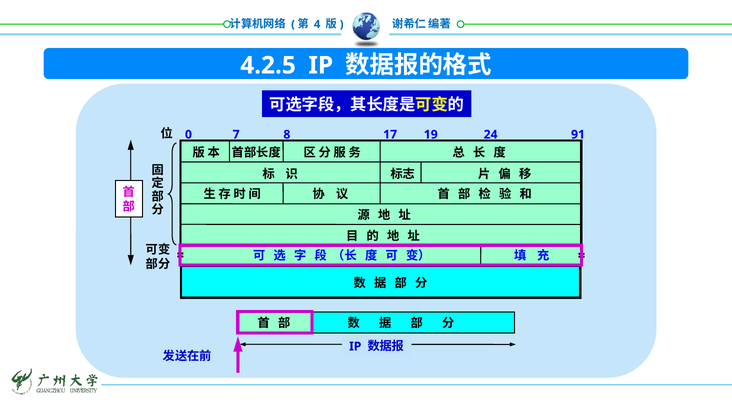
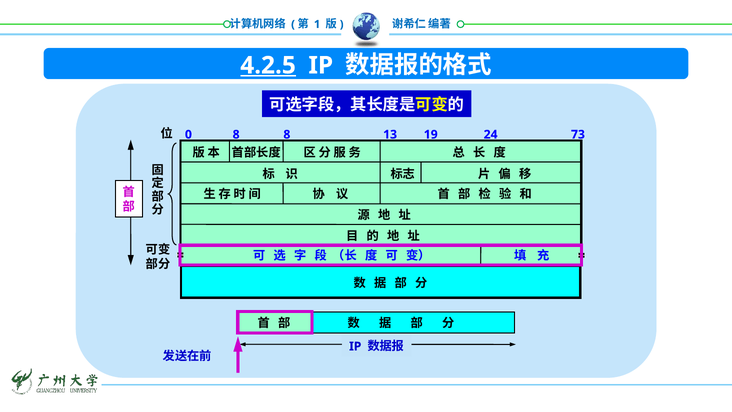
4: 4 -> 1
4.2.5 underline: none -> present
0 7: 7 -> 8
17: 17 -> 13
91: 91 -> 73
